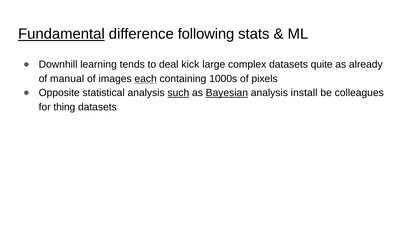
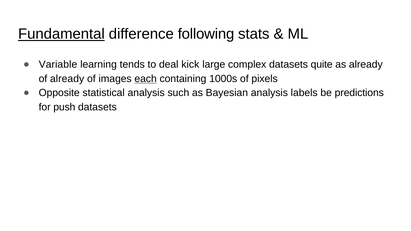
Downhill: Downhill -> Variable
of manual: manual -> already
such underline: present -> none
Bayesian underline: present -> none
install: install -> labels
colleagues: colleagues -> predictions
thing: thing -> push
